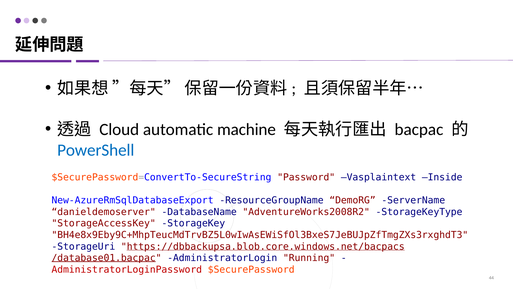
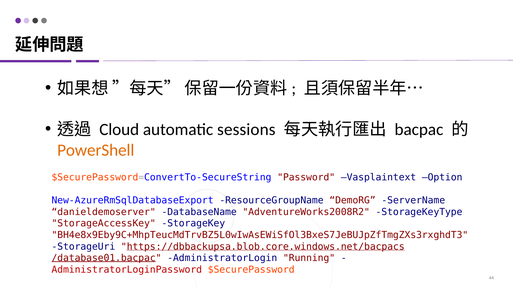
machine: machine -> sessions
PowerShell colour: blue -> orange
Inside: Inside -> Option
